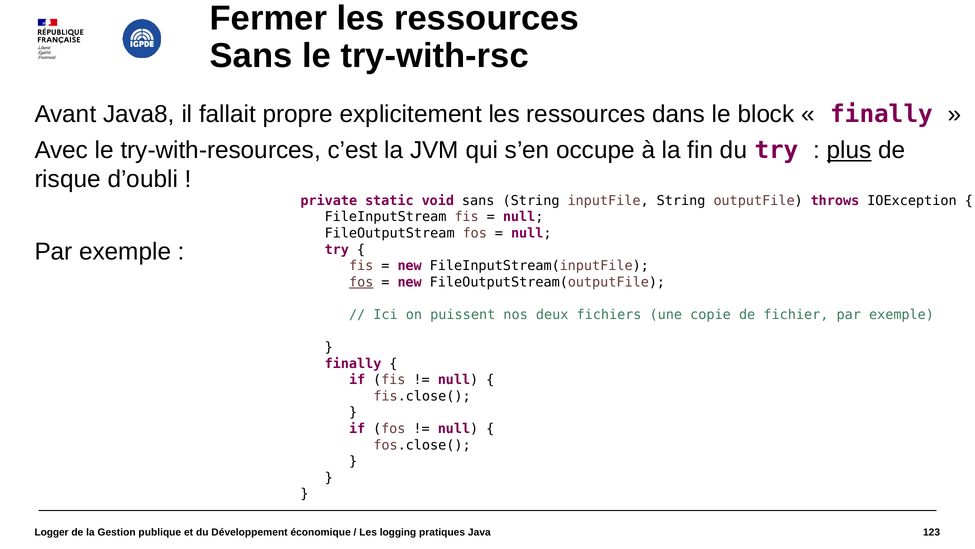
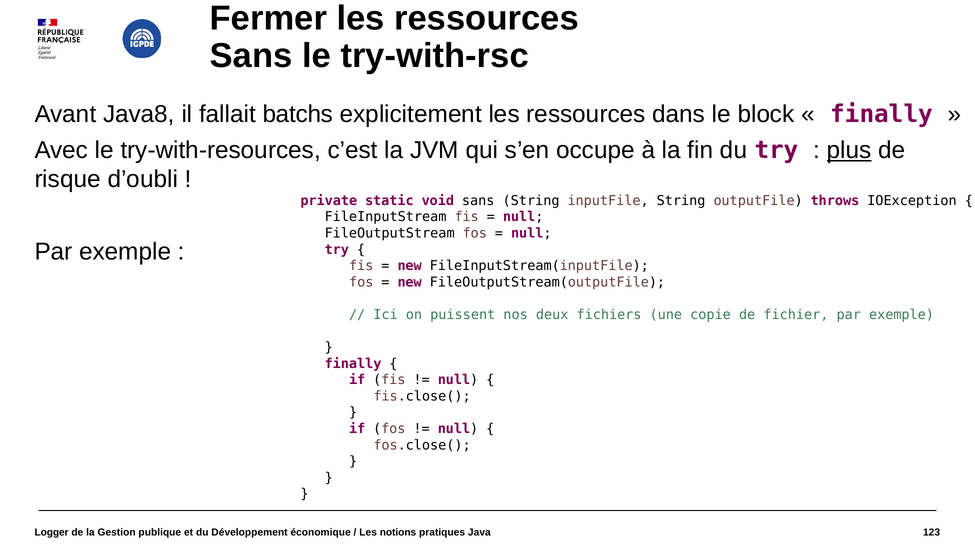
propre: propre -> batchs
fos at (361, 282) underline: present -> none
logging: logging -> notions
